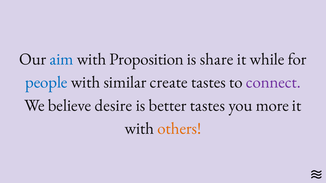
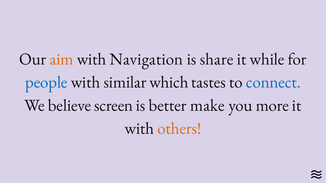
aim colour: blue -> orange
Proposition: Proposition -> Navigation
create: create -> which
connect colour: purple -> blue
desire: desire -> screen
better tastes: tastes -> make
